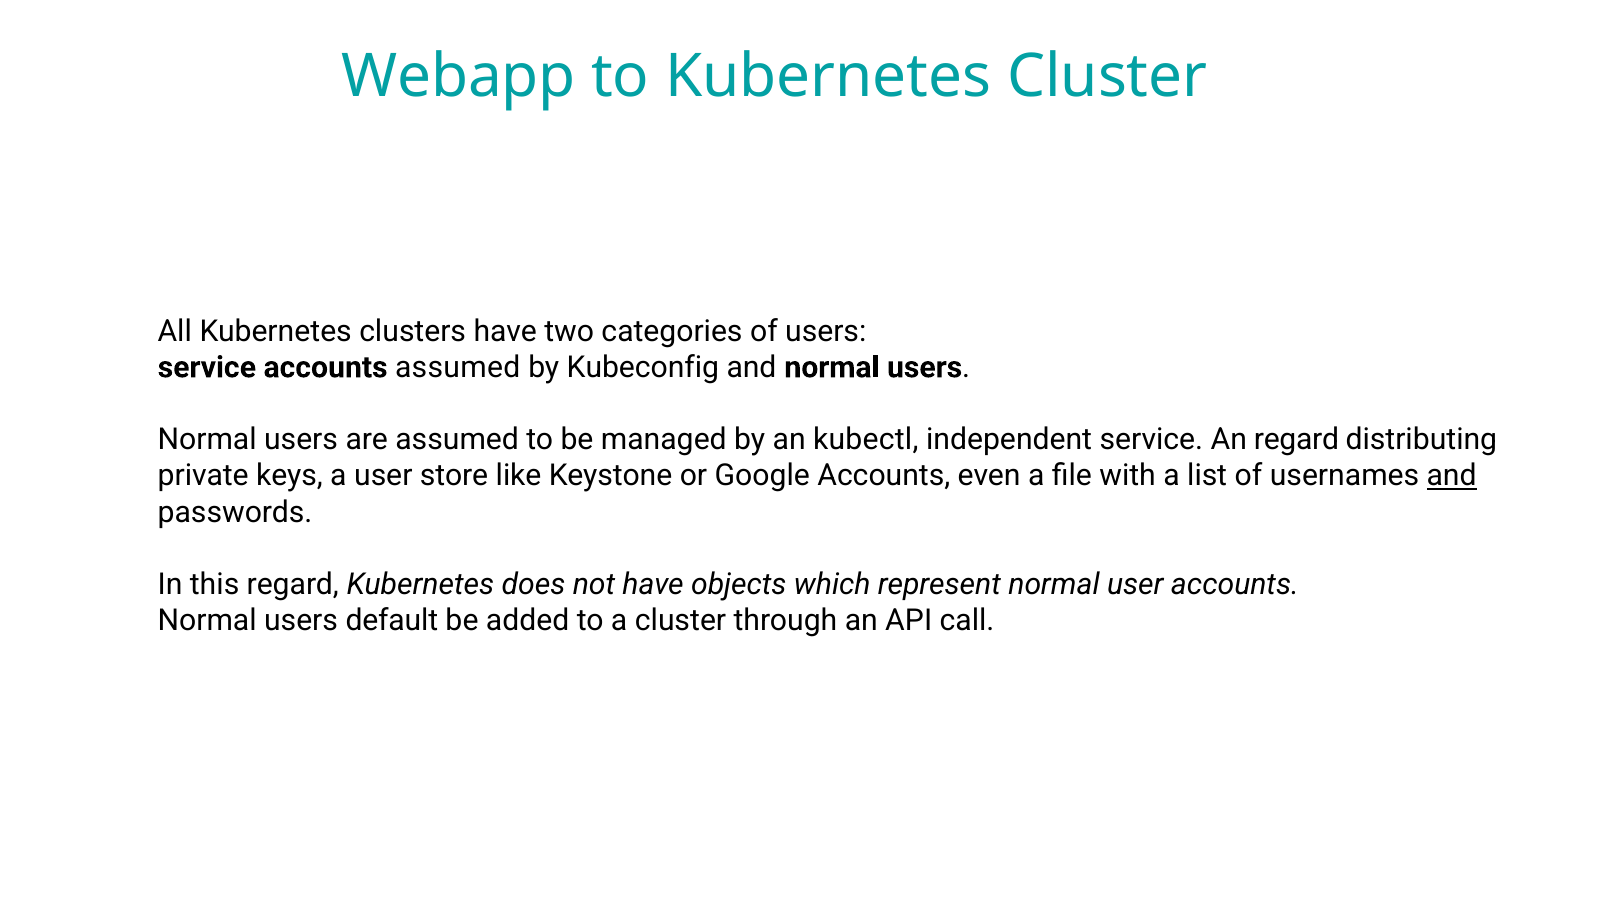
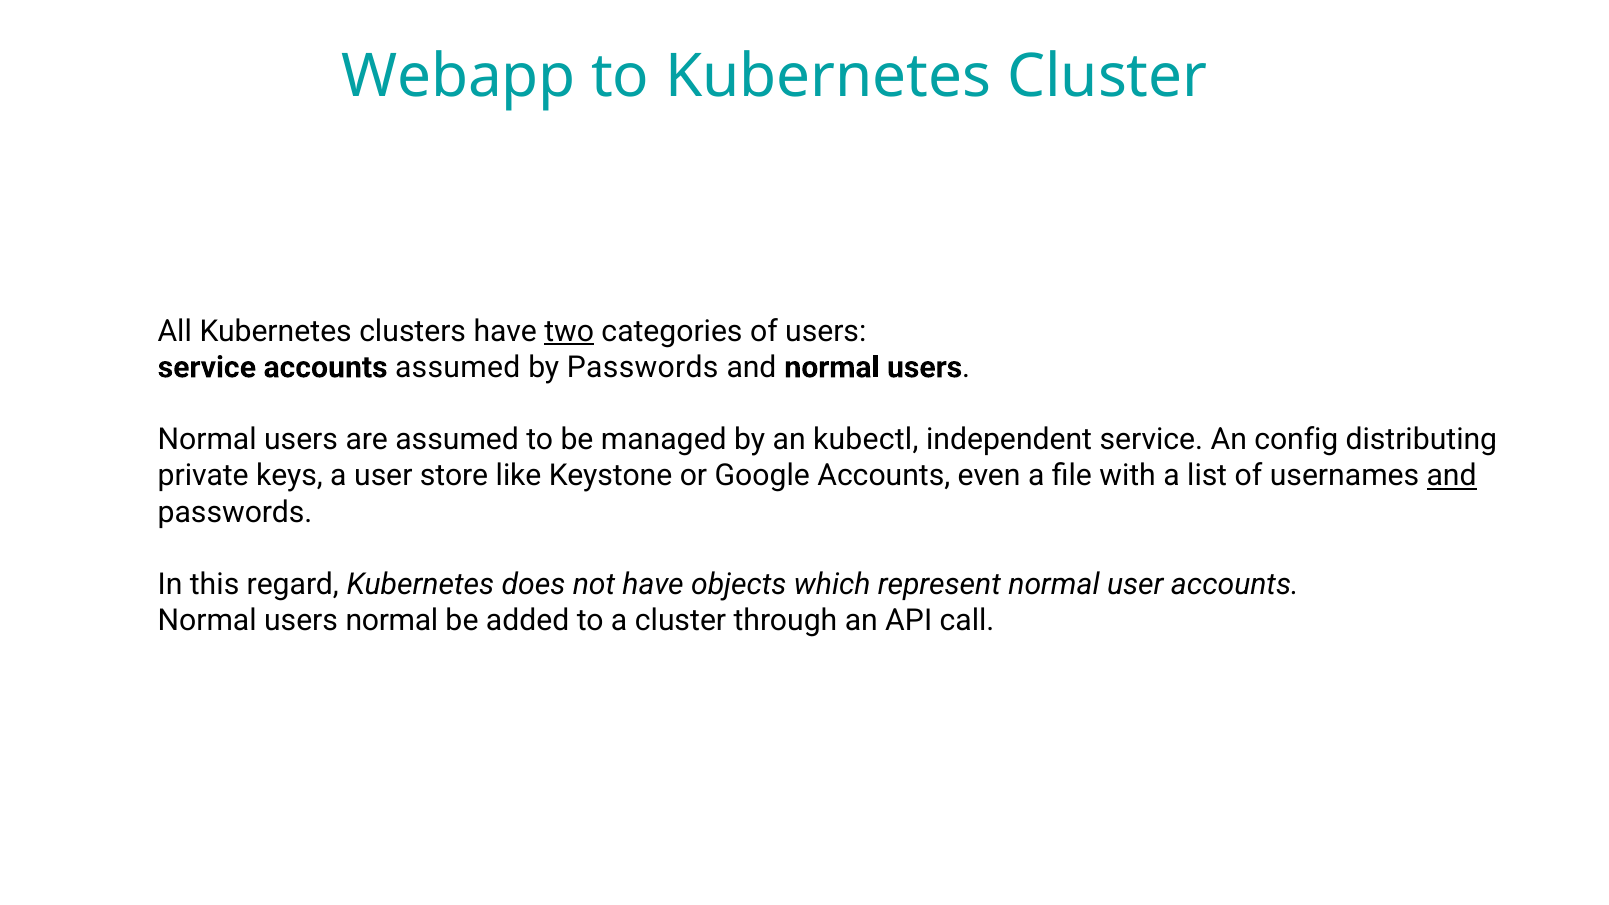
two underline: none -> present
by Kubeconfig: Kubeconfig -> Passwords
An regard: regard -> config
default at (392, 621): default -> normal
